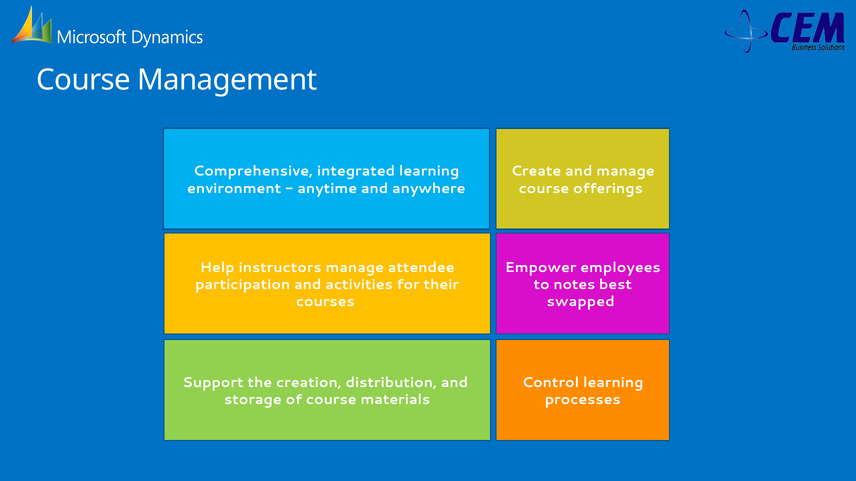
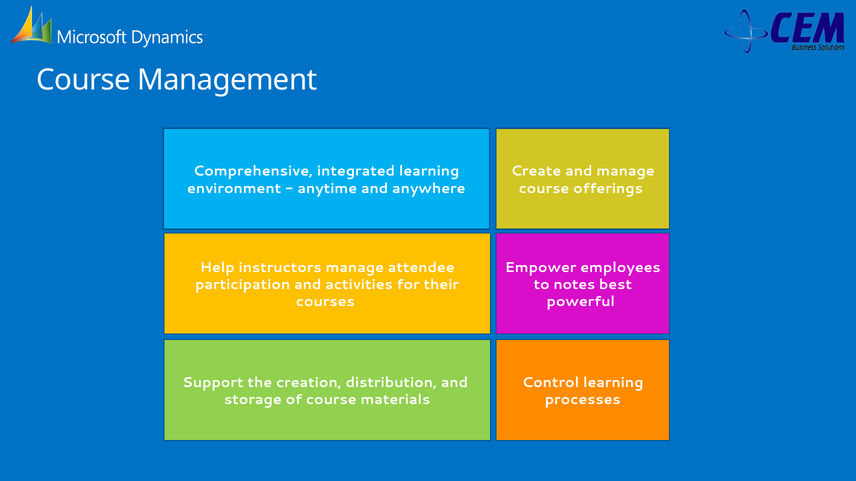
swapped: swapped -> powerful
